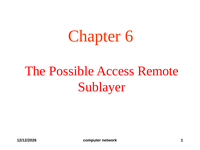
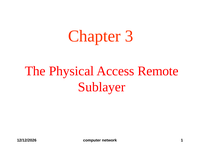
6: 6 -> 3
Possible: Possible -> Physical
